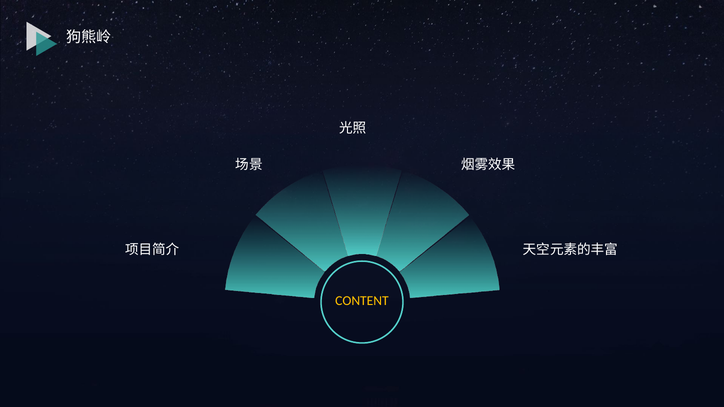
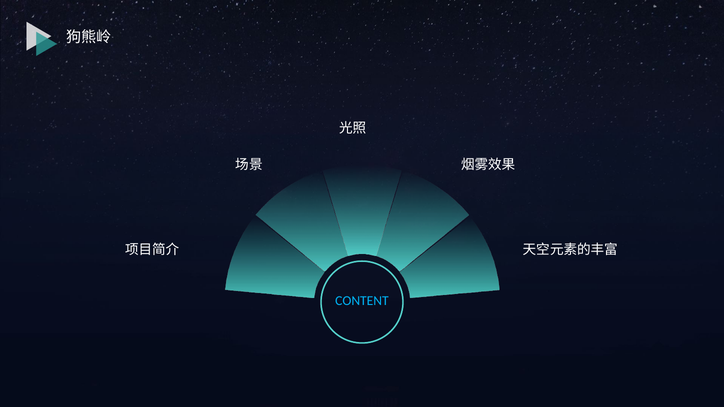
CONTENT colour: yellow -> light blue
